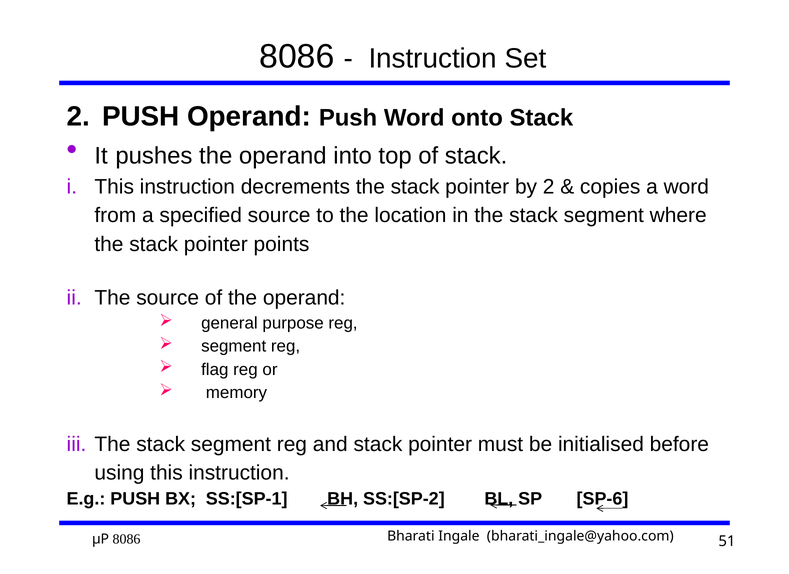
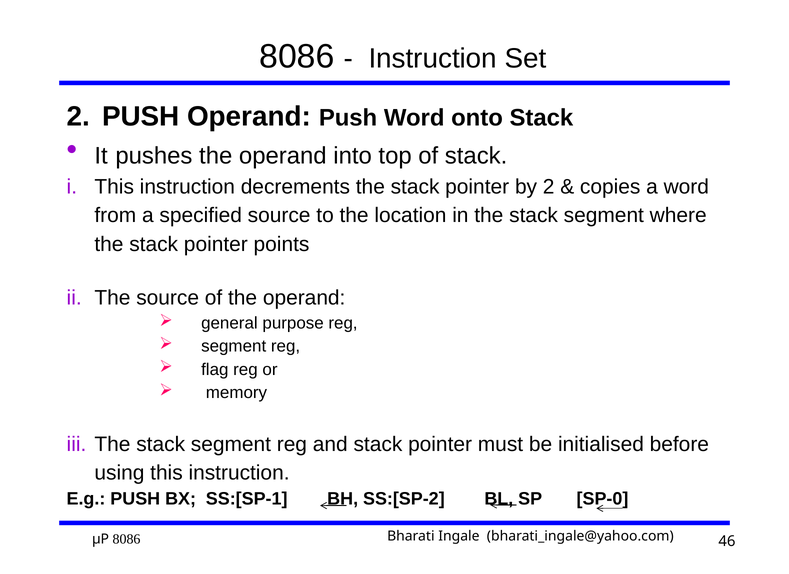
SP-6: SP-6 -> SP-0
51: 51 -> 46
